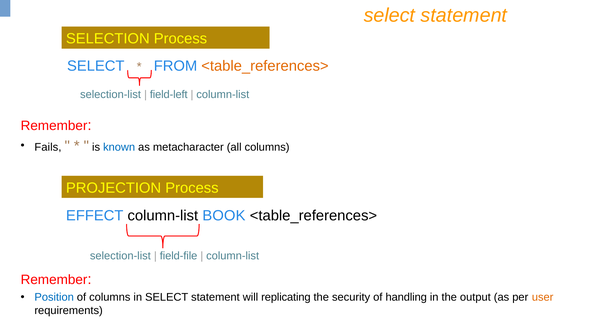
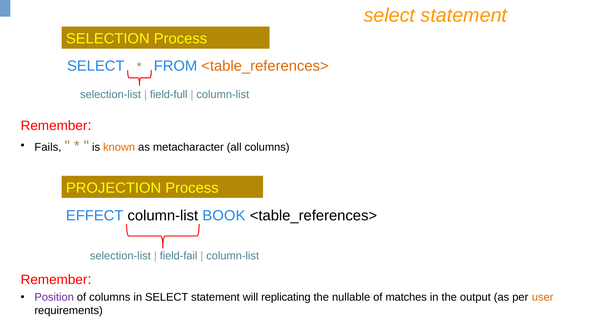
field-left: field-left -> field-full
known colour: blue -> orange
field-file: field-file -> field-fail
Position colour: blue -> purple
security: security -> nullable
handling: handling -> matches
